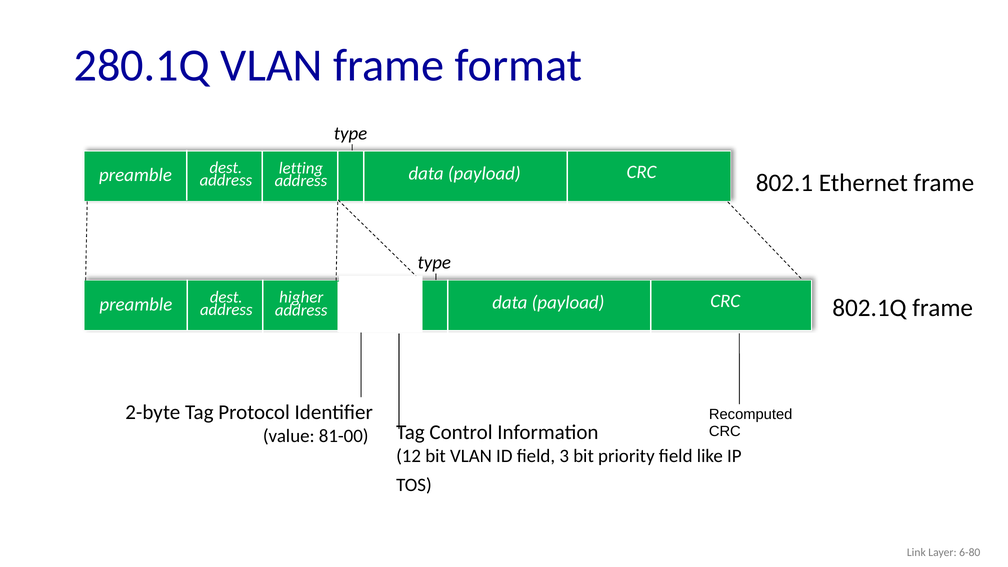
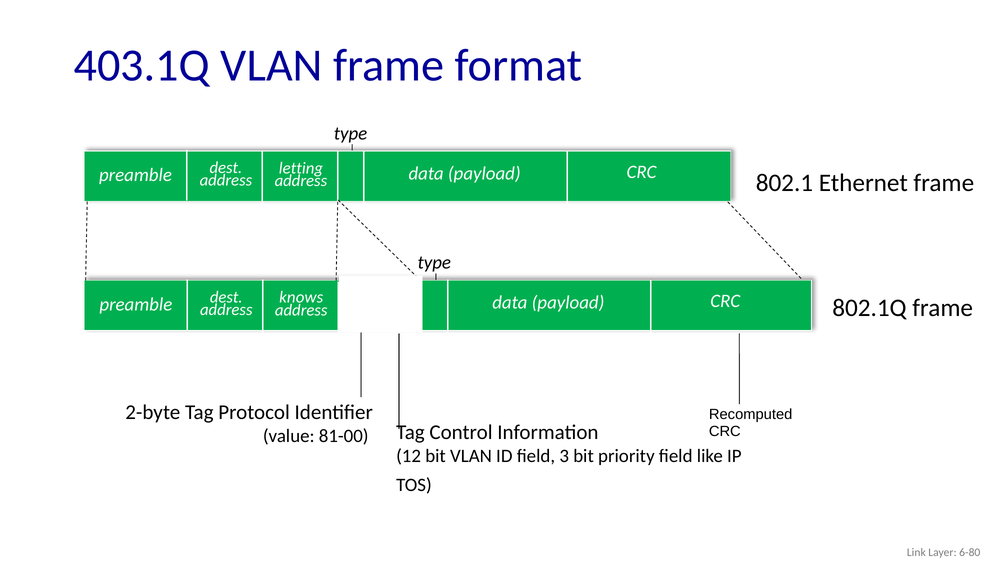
280.1Q: 280.1Q -> 403.1Q
higher: higher -> knows
